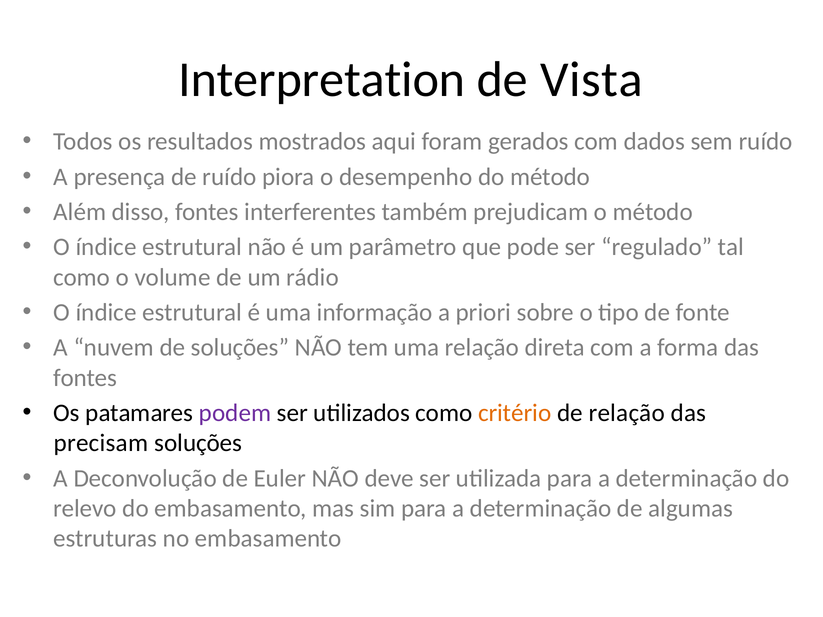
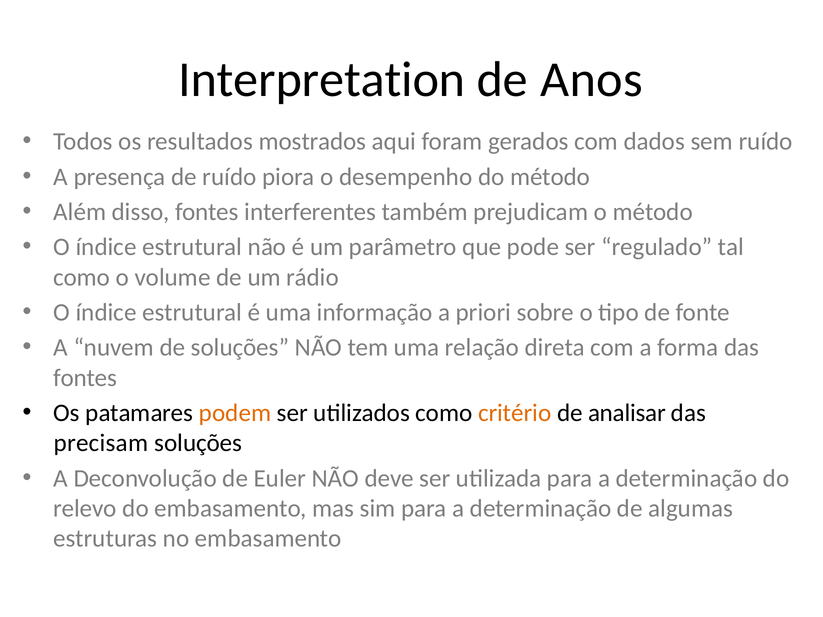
Vista: Vista -> Anos
podem colour: purple -> orange
de relação: relação -> analisar
